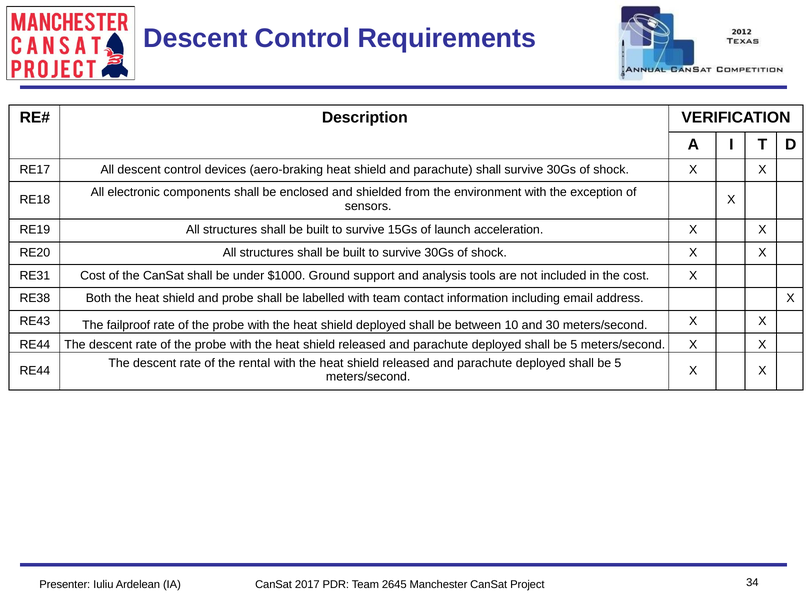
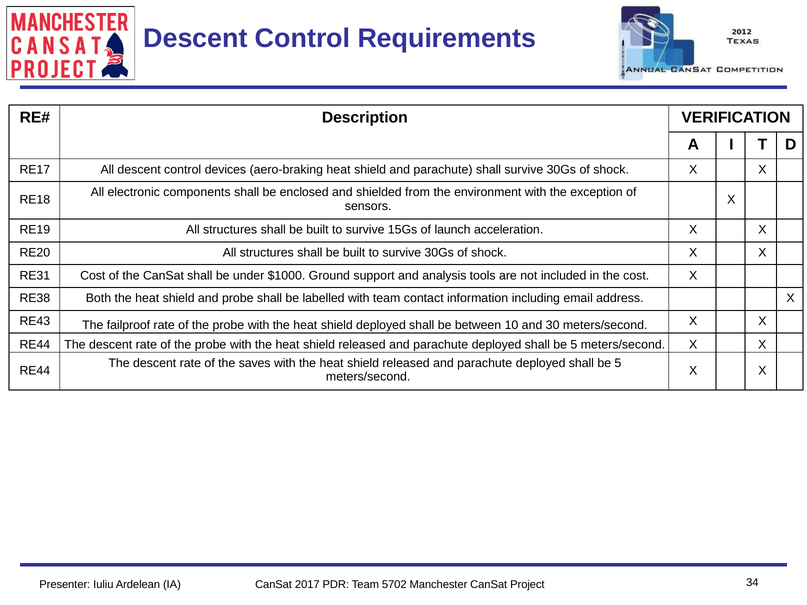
rental: rental -> saves
2645: 2645 -> 5702
